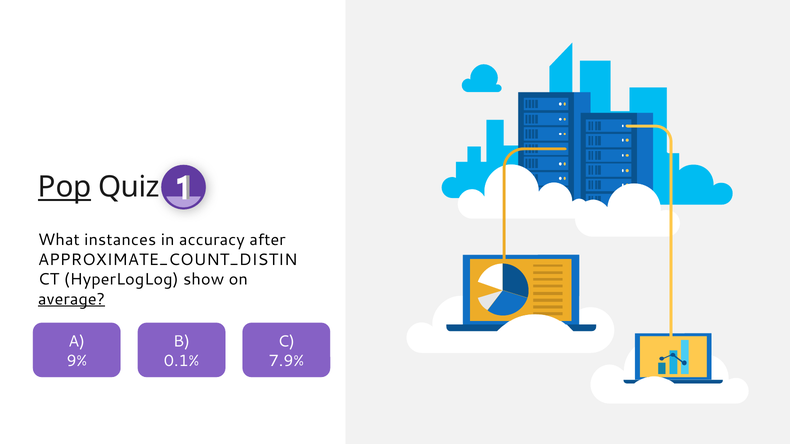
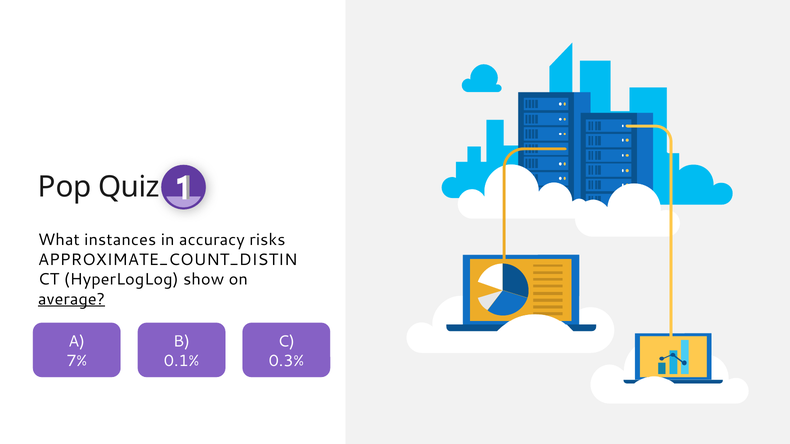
Pop underline: present -> none
after: after -> risks
9%: 9% -> 7%
7.9%: 7.9% -> 0.3%
